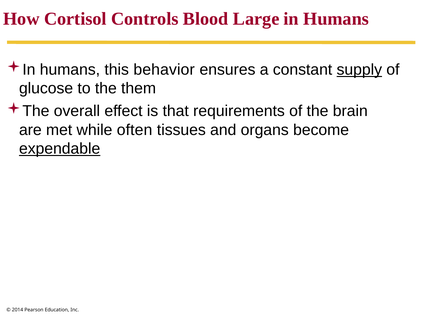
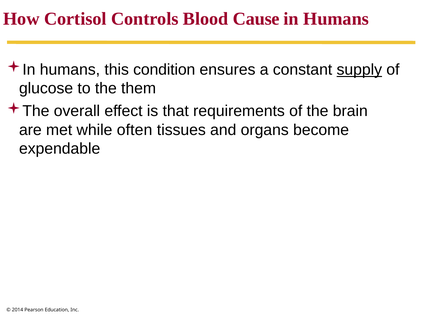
Large: Large -> Cause
behavior: behavior -> condition
expendable underline: present -> none
